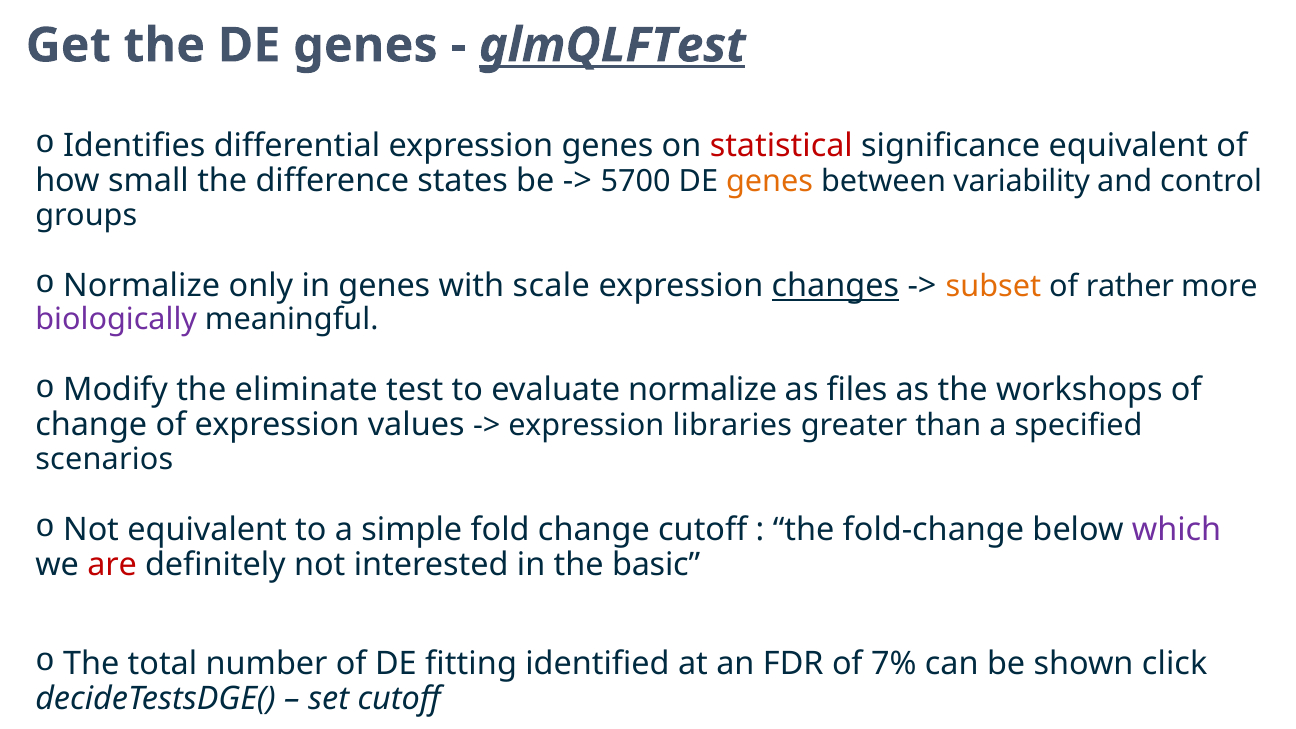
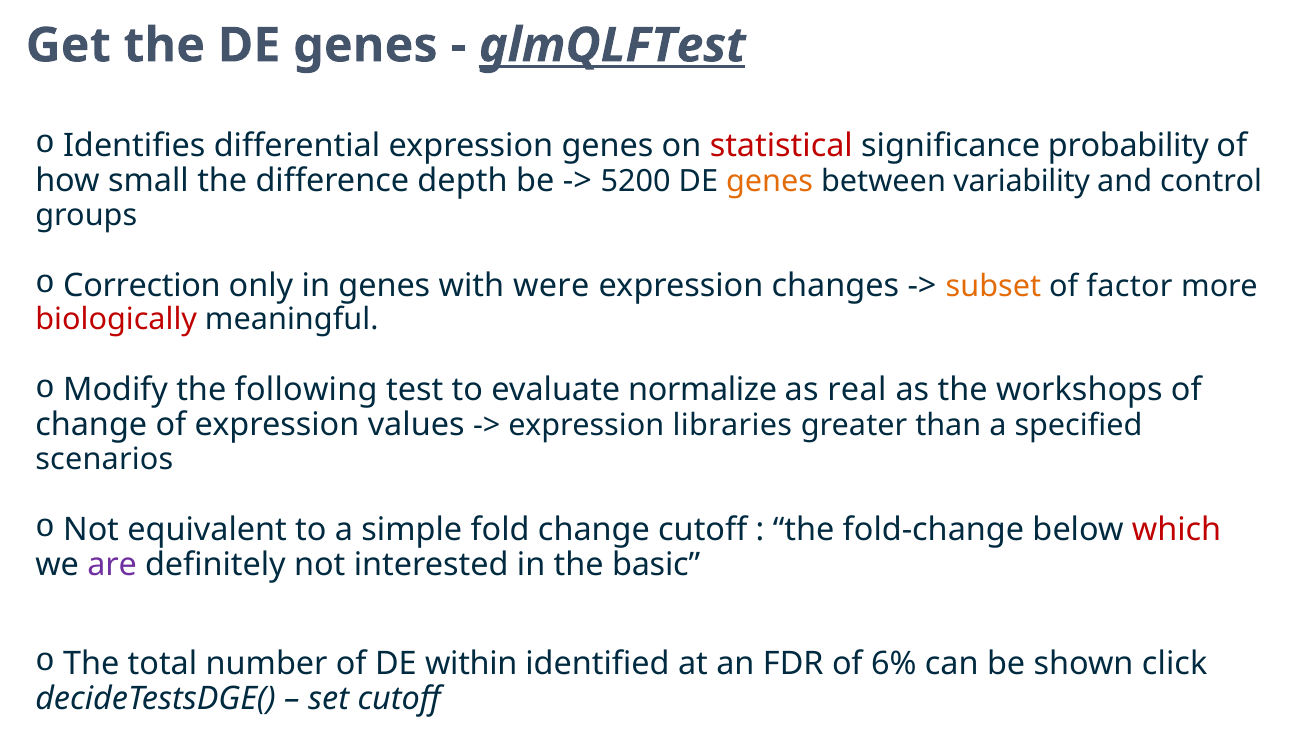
significance equivalent: equivalent -> probability
states: states -> depth
5700: 5700 -> 5200
Normalize at (142, 286): Normalize -> Correction
scale: scale -> were
changes underline: present -> none
rather: rather -> factor
biologically colour: purple -> red
eliminate: eliminate -> following
files: files -> real
which colour: purple -> red
are colour: red -> purple
fitting: fitting -> within
7%: 7% -> 6%
